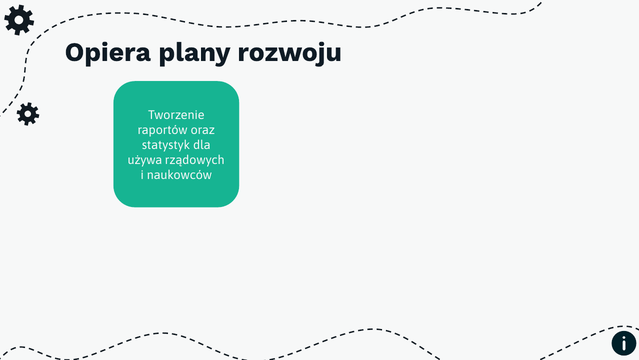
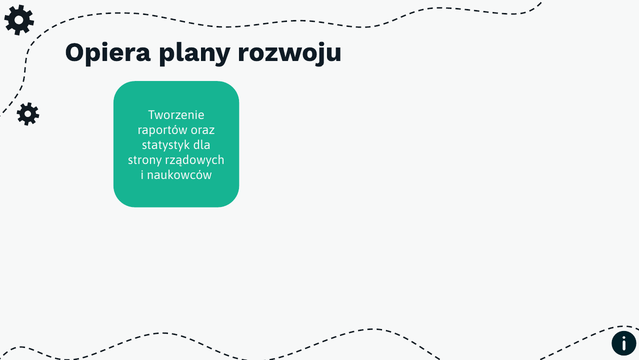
używa: używa -> strony
